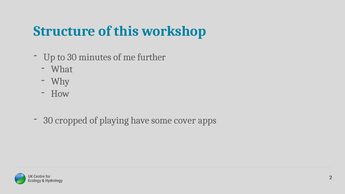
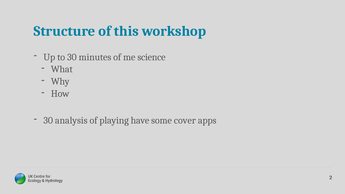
further: further -> science
cropped: cropped -> analysis
